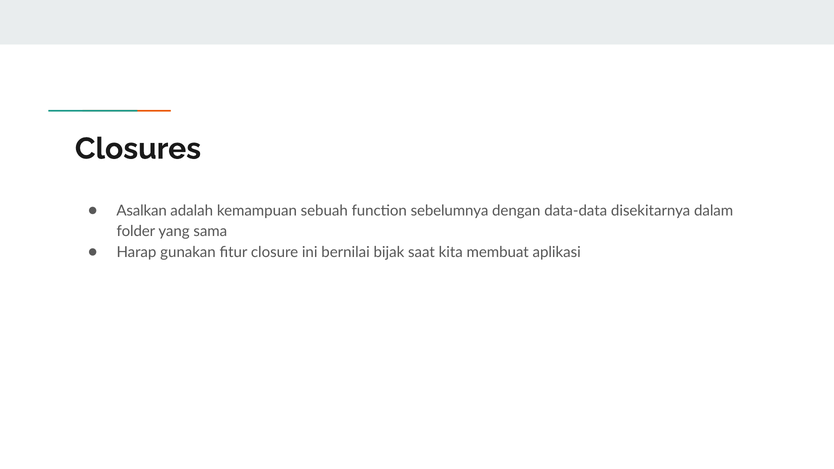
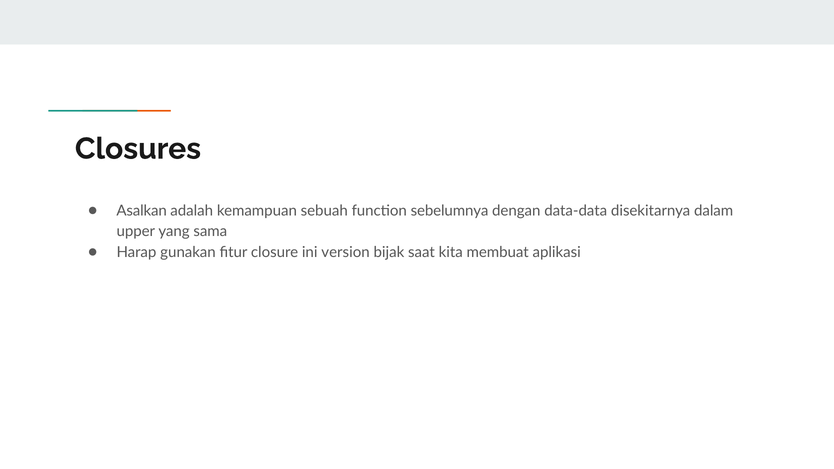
folder: folder -> upper
bernilai: bernilai -> version
